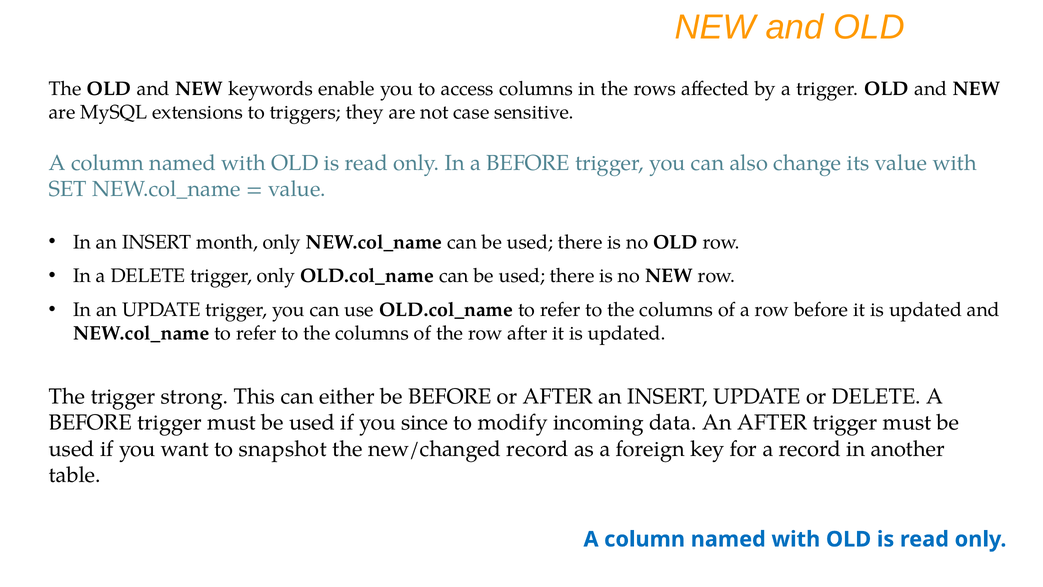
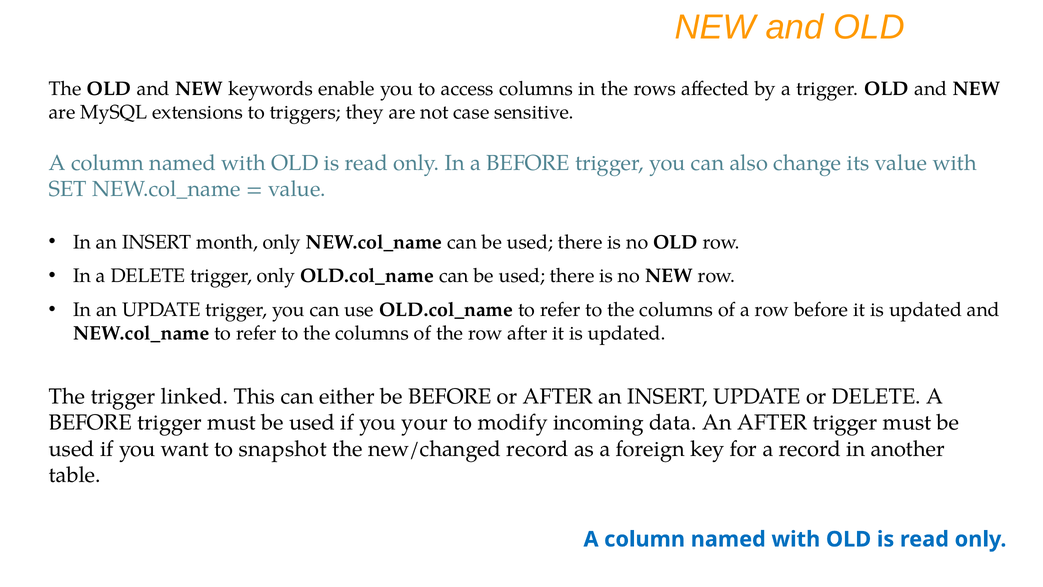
strong: strong -> linked
since: since -> your
